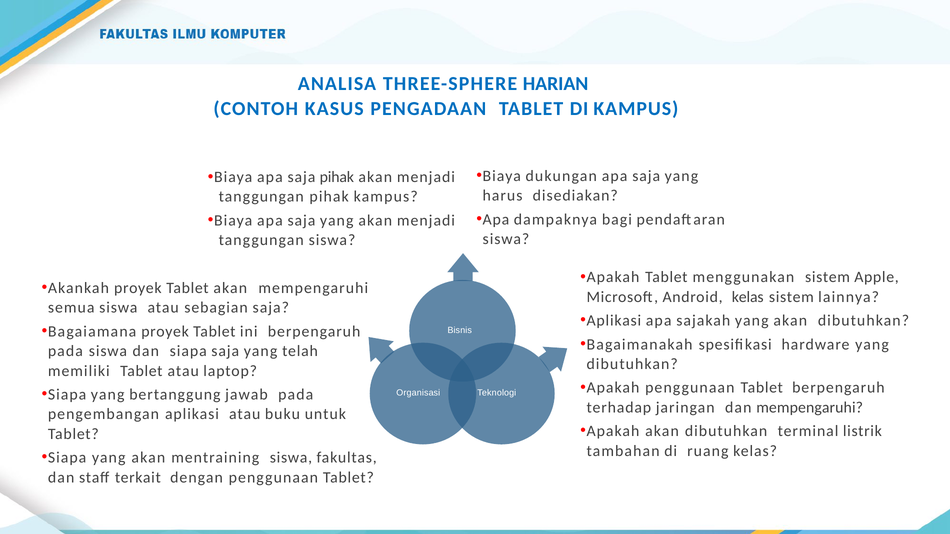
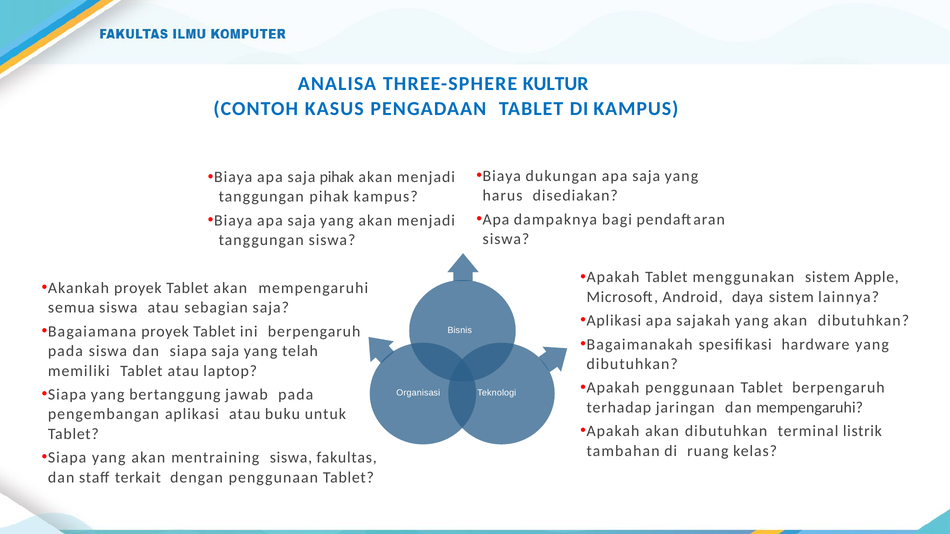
HARIAN: HARIAN -> KULTUR
Android kelas: kelas -> daya
